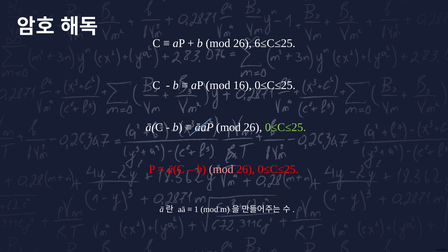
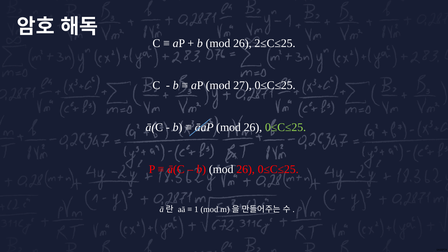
6≤C≤25: 6≤C≤25 -> 2≤C≤25
16: 16 -> 27
mod at (221, 169) colour: pink -> white
